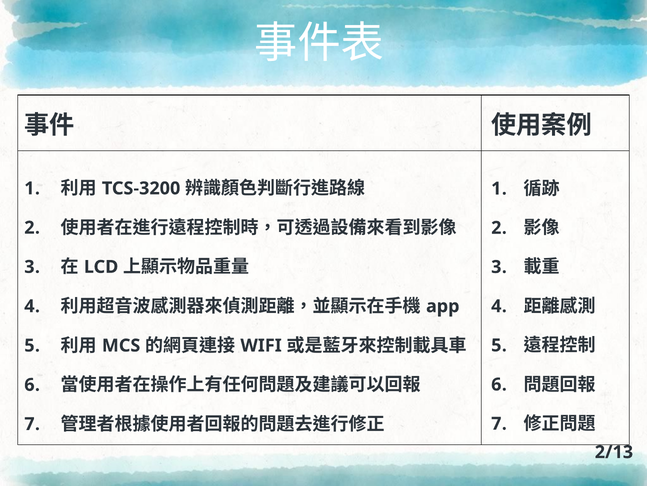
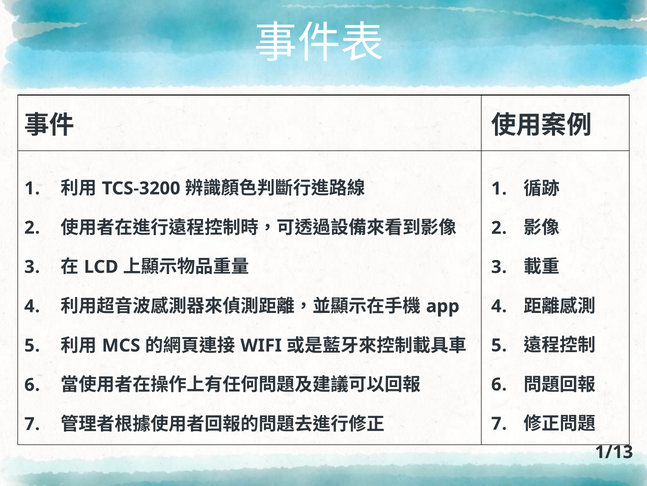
2/13: 2/13 -> 1/13
